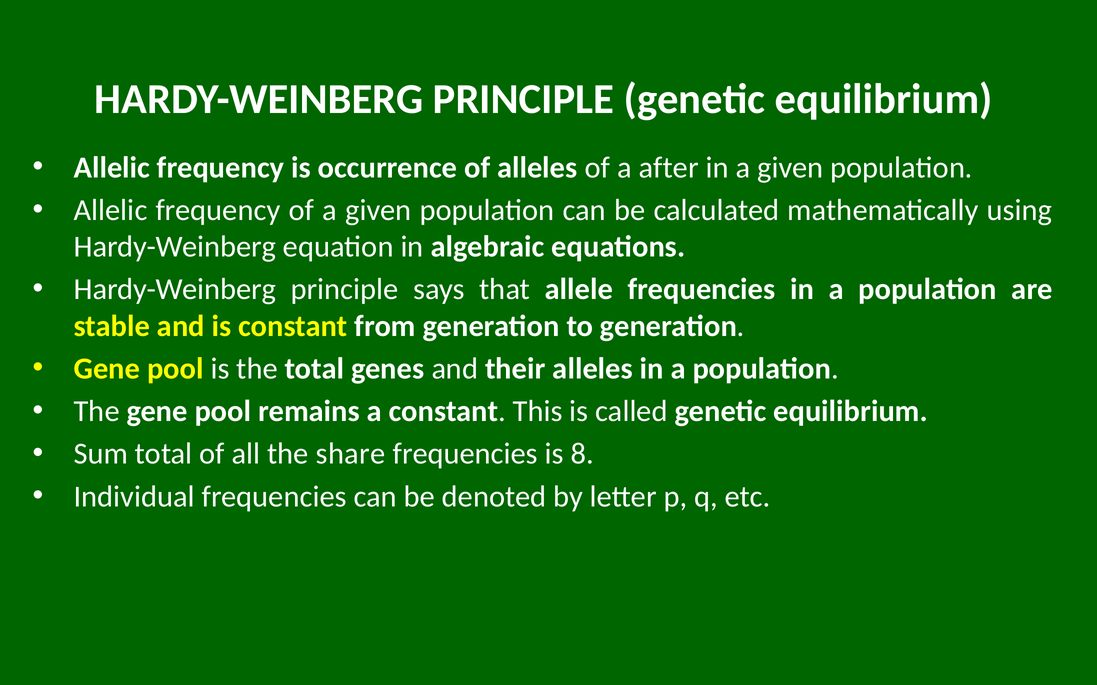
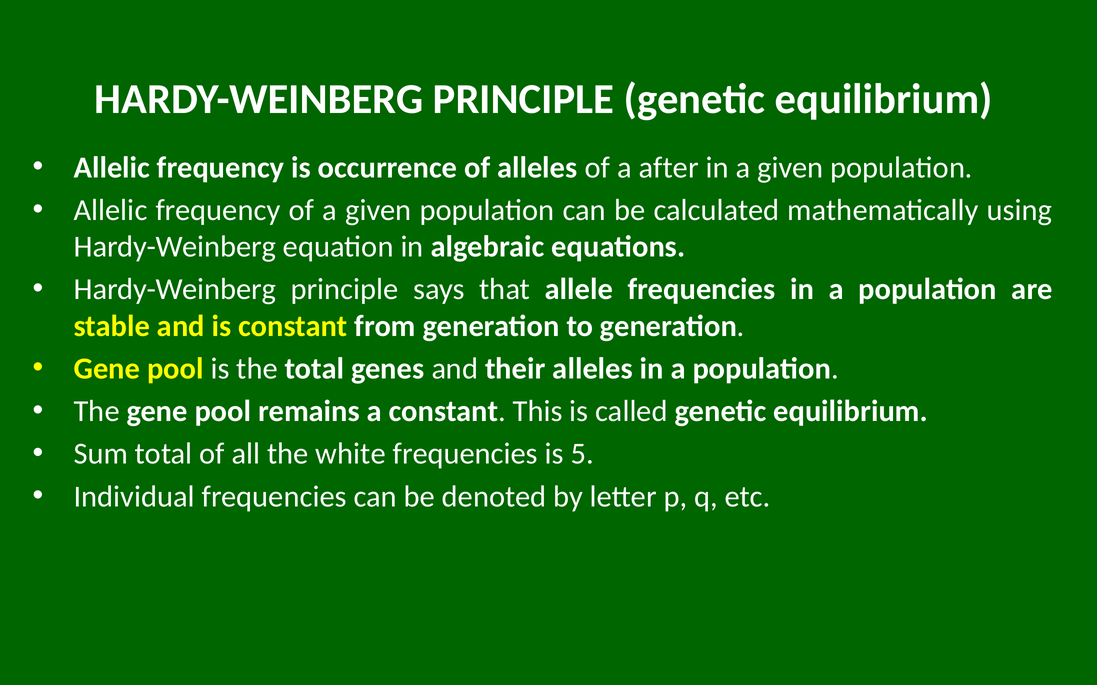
share: share -> white
8: 8 -> 5
